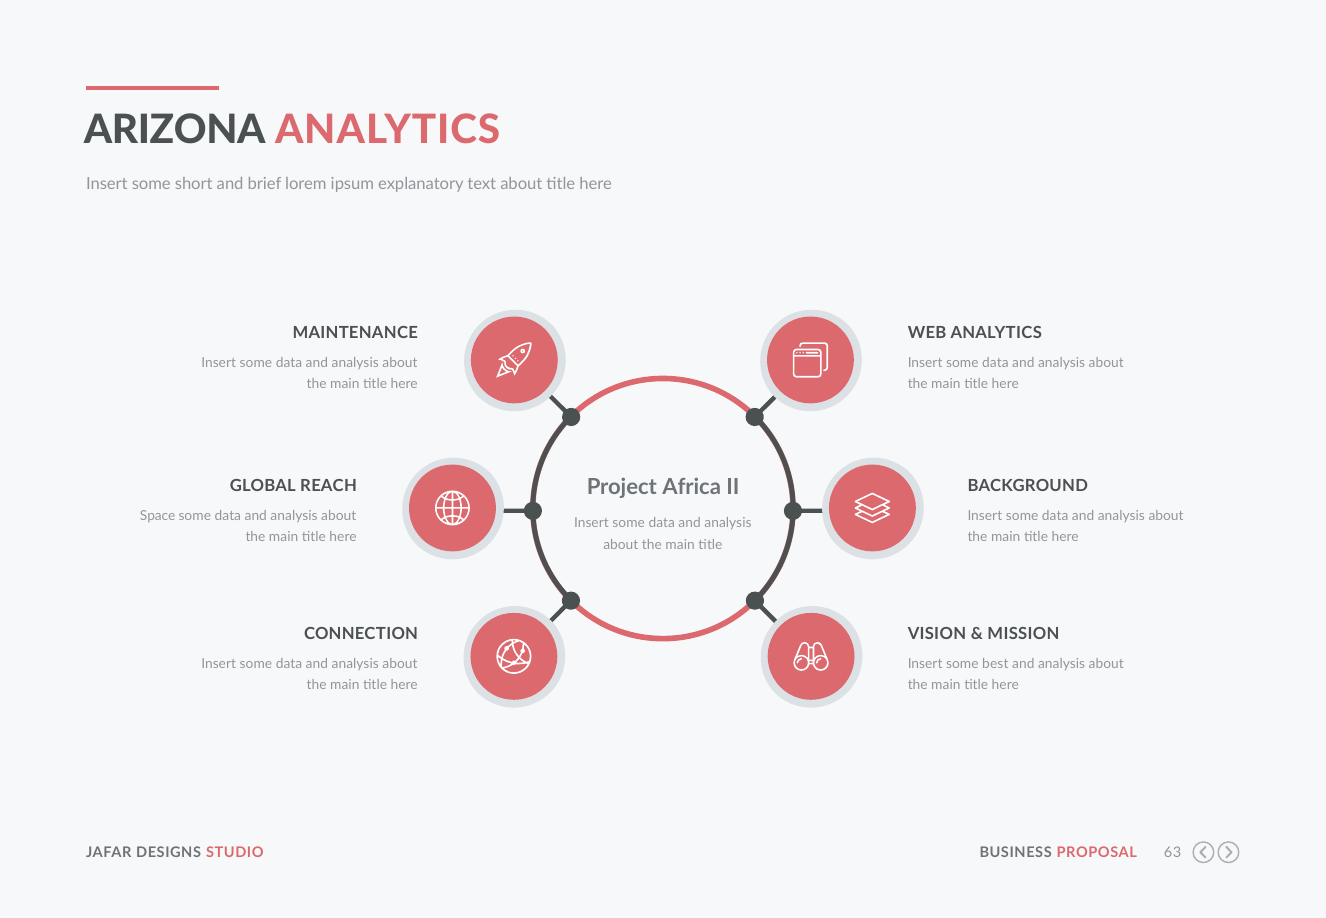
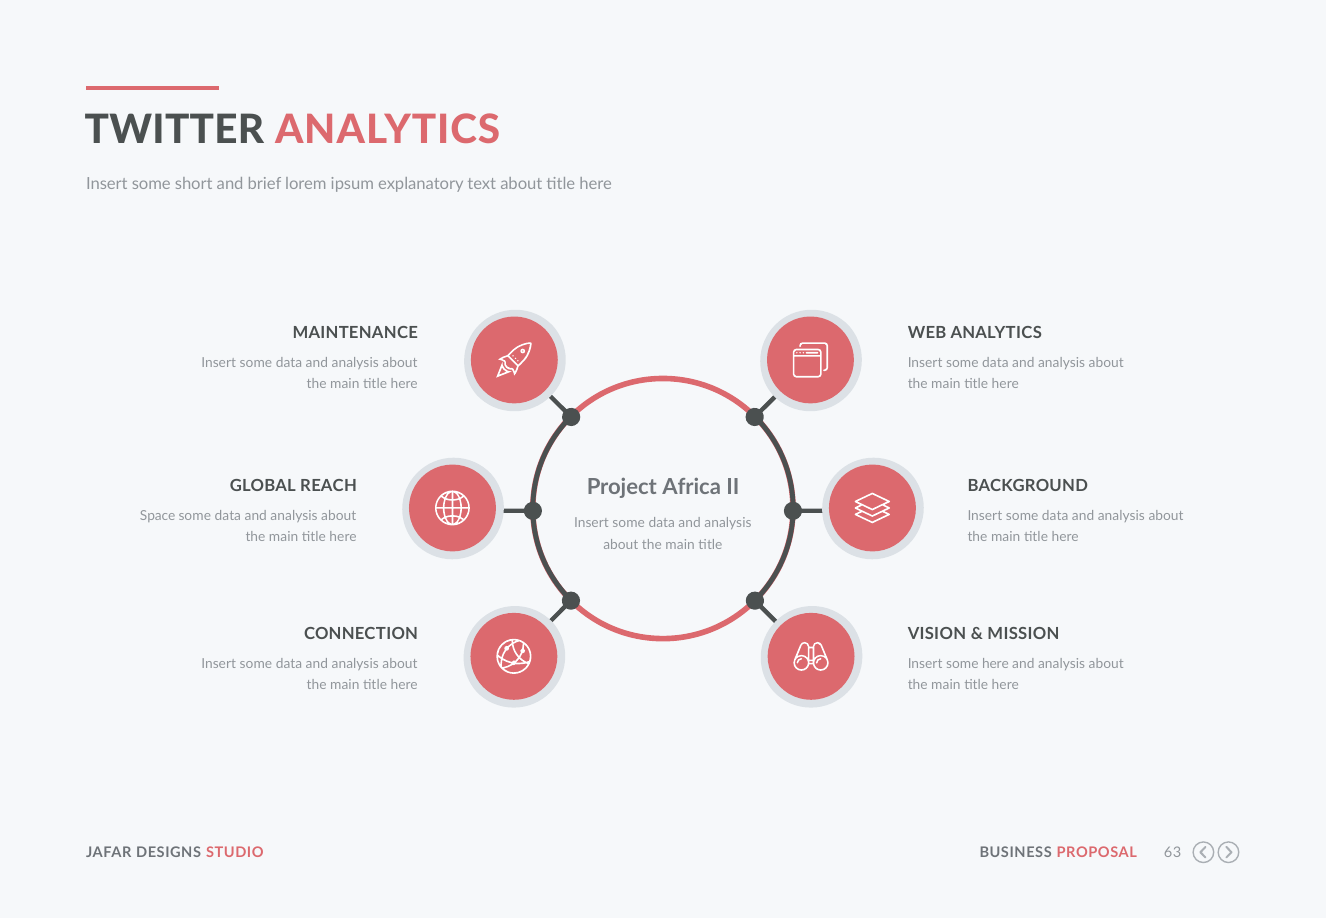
ARIZONA: ARIZONA -> TWITTER
some best: best -> here
